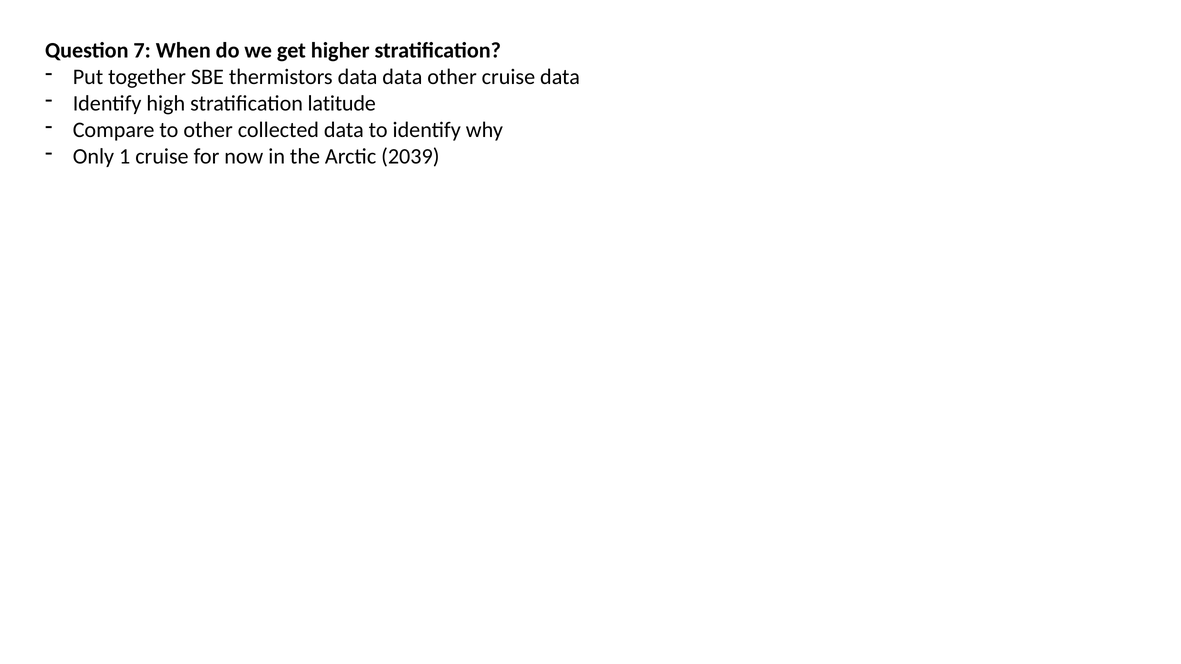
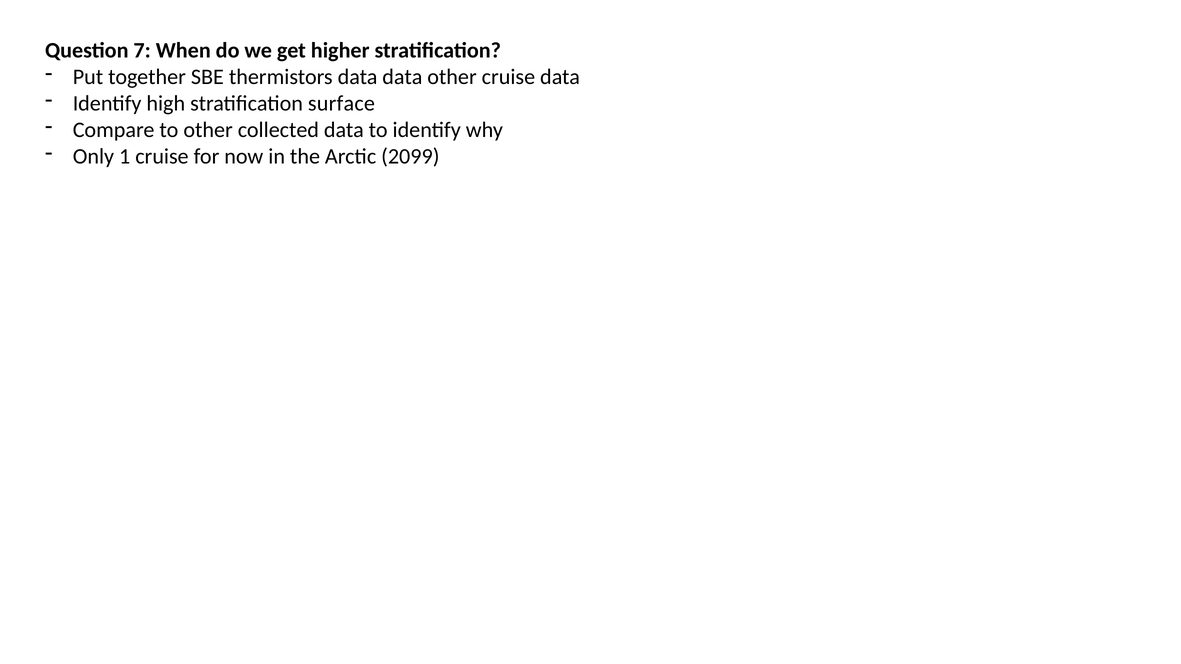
latitude: latitude -> surface
2039: 2039 -> 2099
